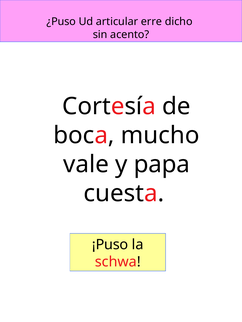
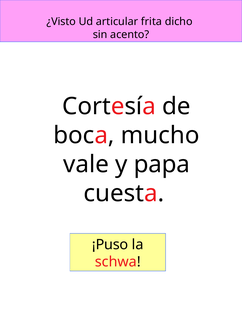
¿Puso: ¿Puso -> ¿Visto
erre: erre -> frita
